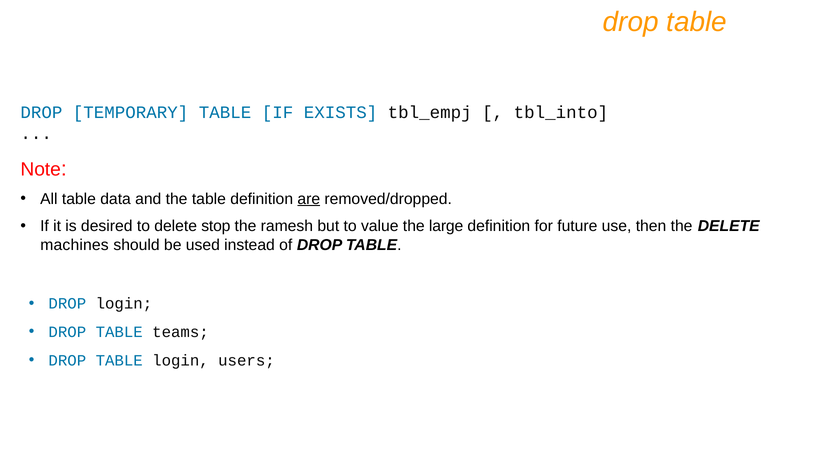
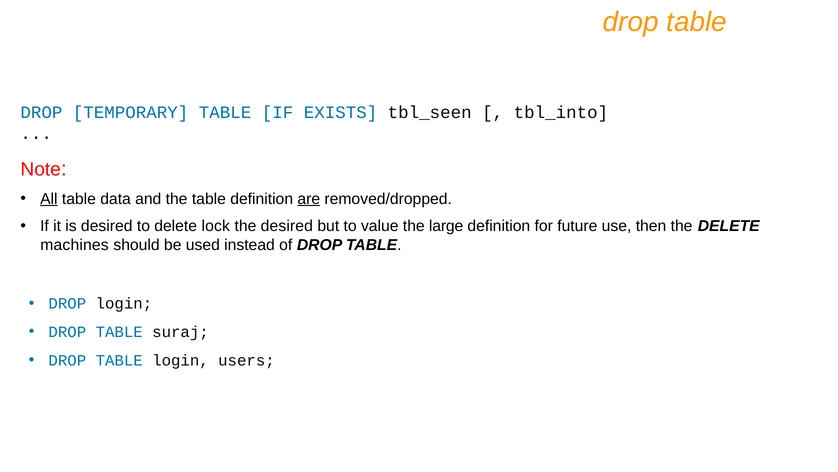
tbl_empj: tbl_empj -> tbl_seen
All underline: none -> present
stop: stop -> lock
the ramesh: ramesh -> desired
teams: teams -> suraj
